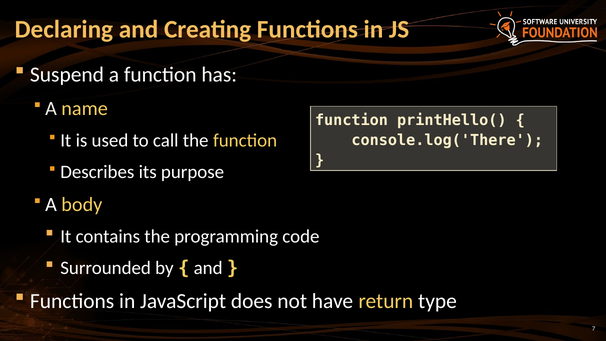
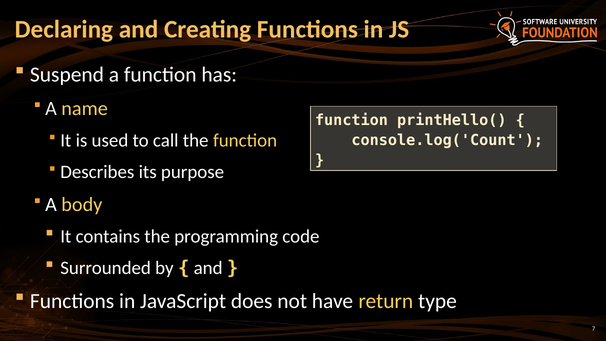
console.log('There: console.log('There -> console.log('Count
